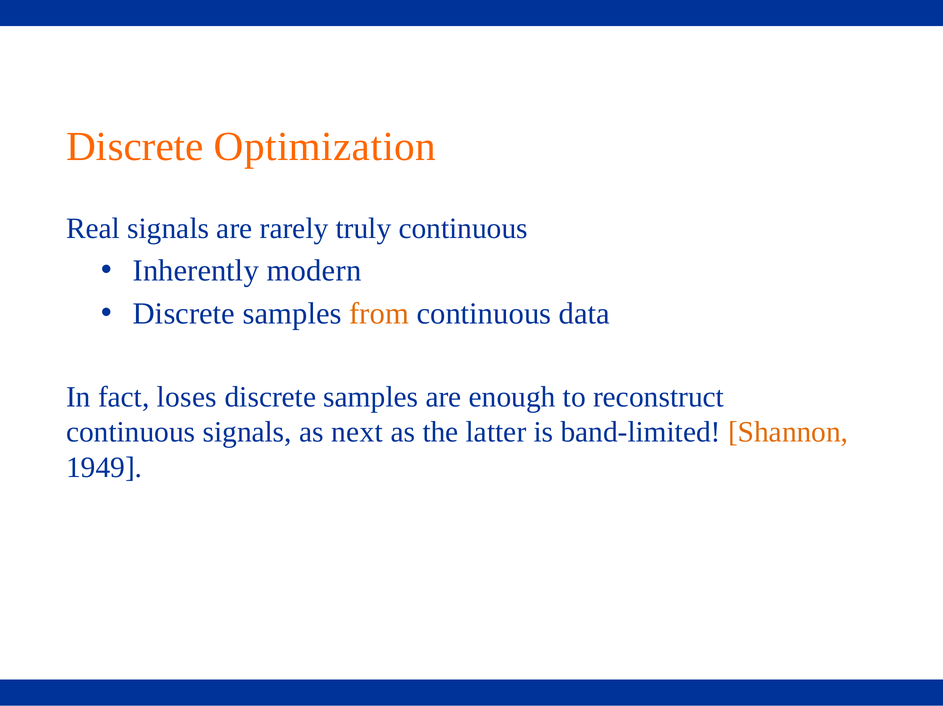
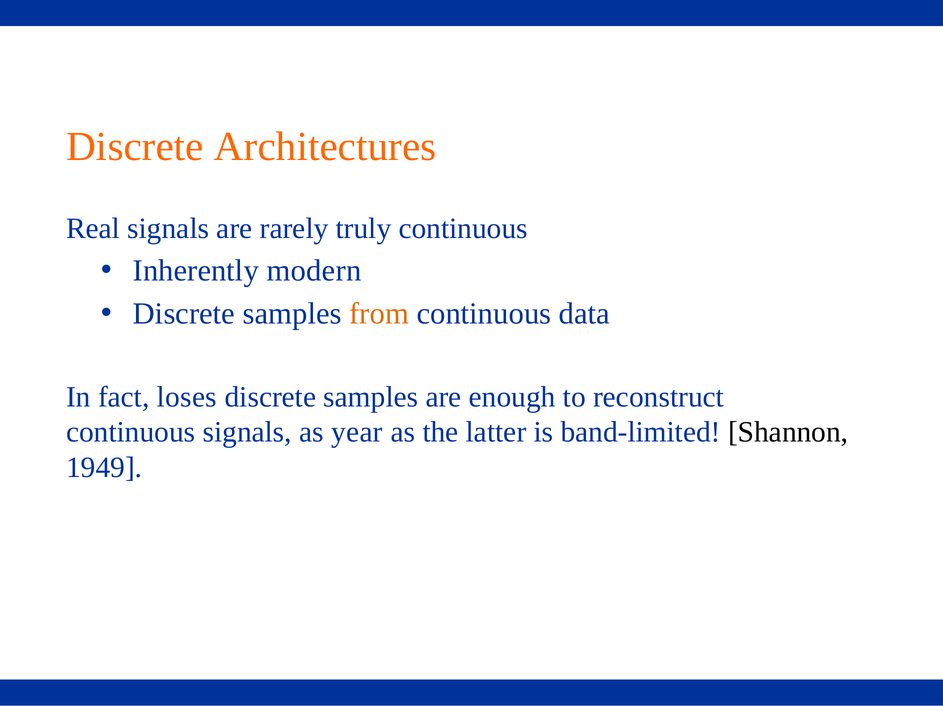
Optimization: Optimization -> Architectures
next: next -> year
Shannon colour: orange -> black
